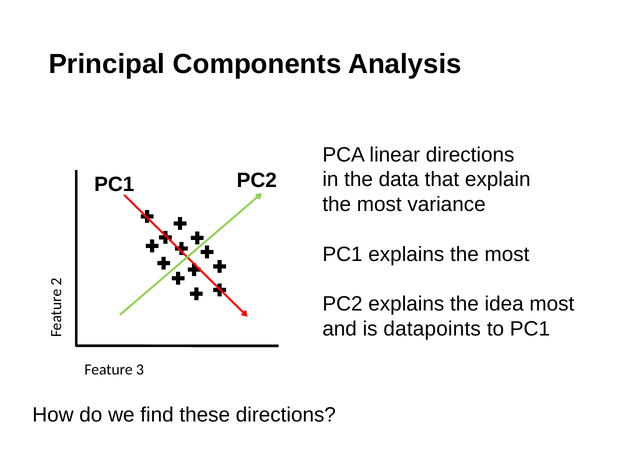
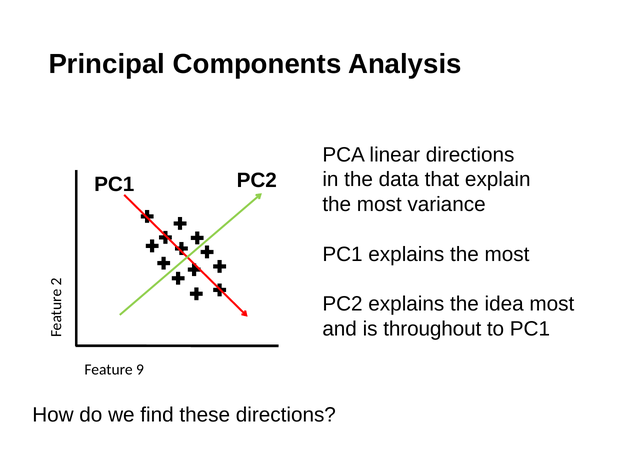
datapoints: datapoints -> throughout
3: 3 -> 9
